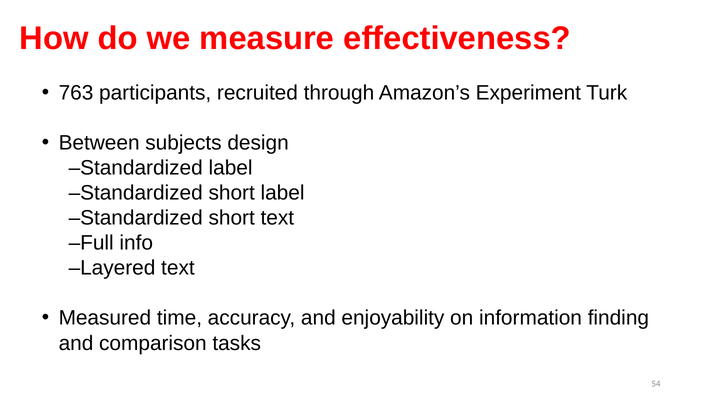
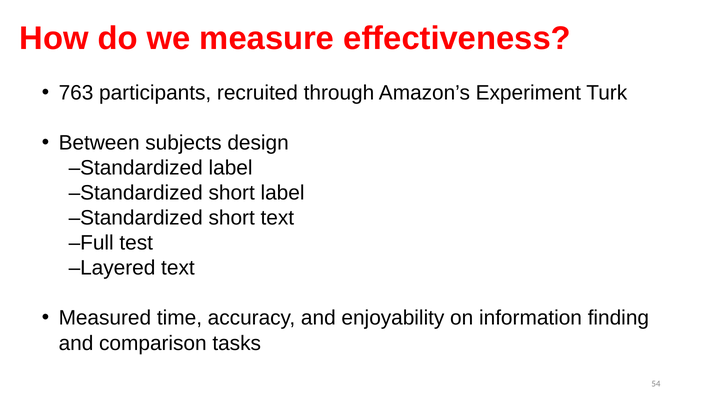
info: info -> test
